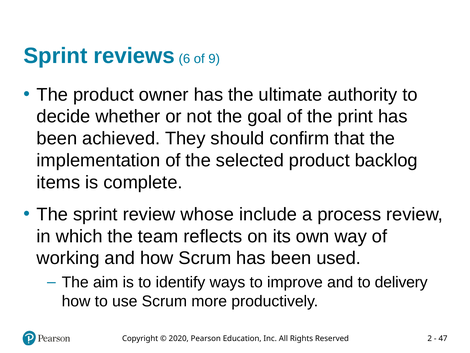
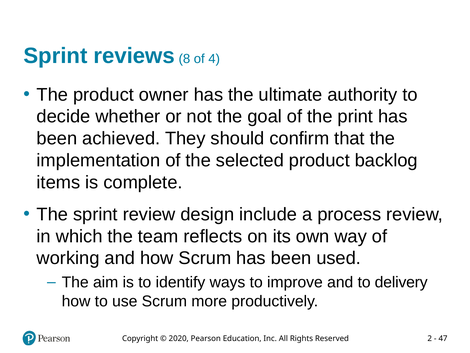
6: 6 -> 8
9: 9 -> 4
whose: whose -> design
